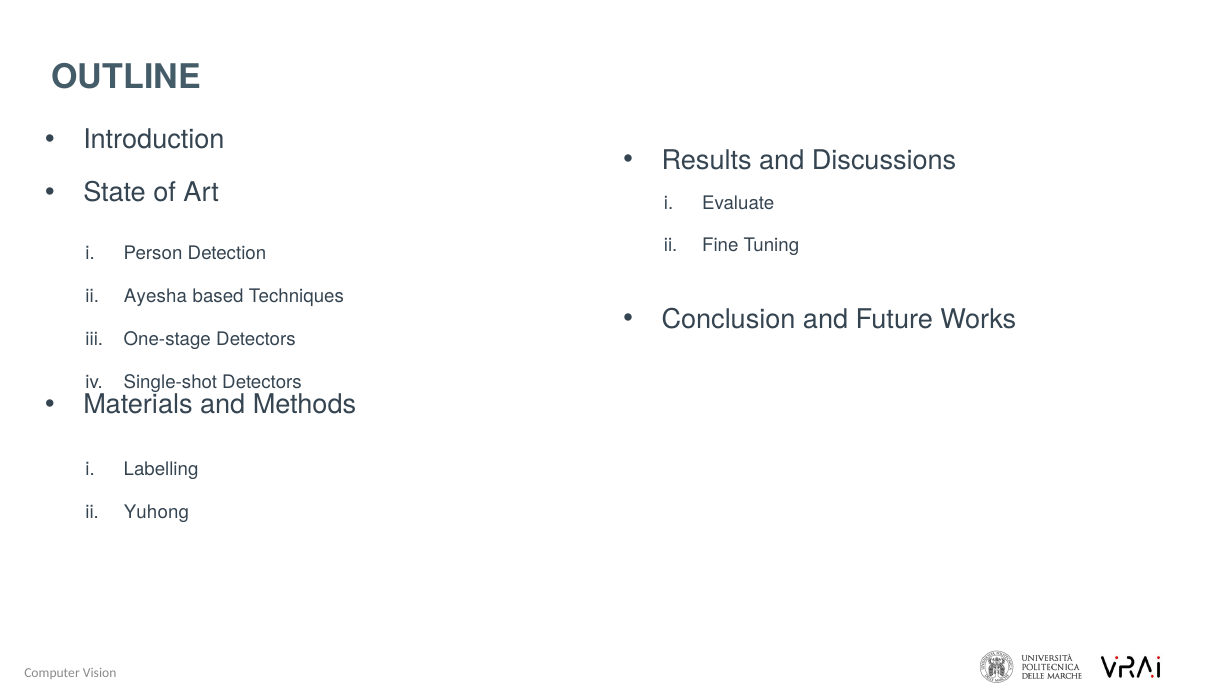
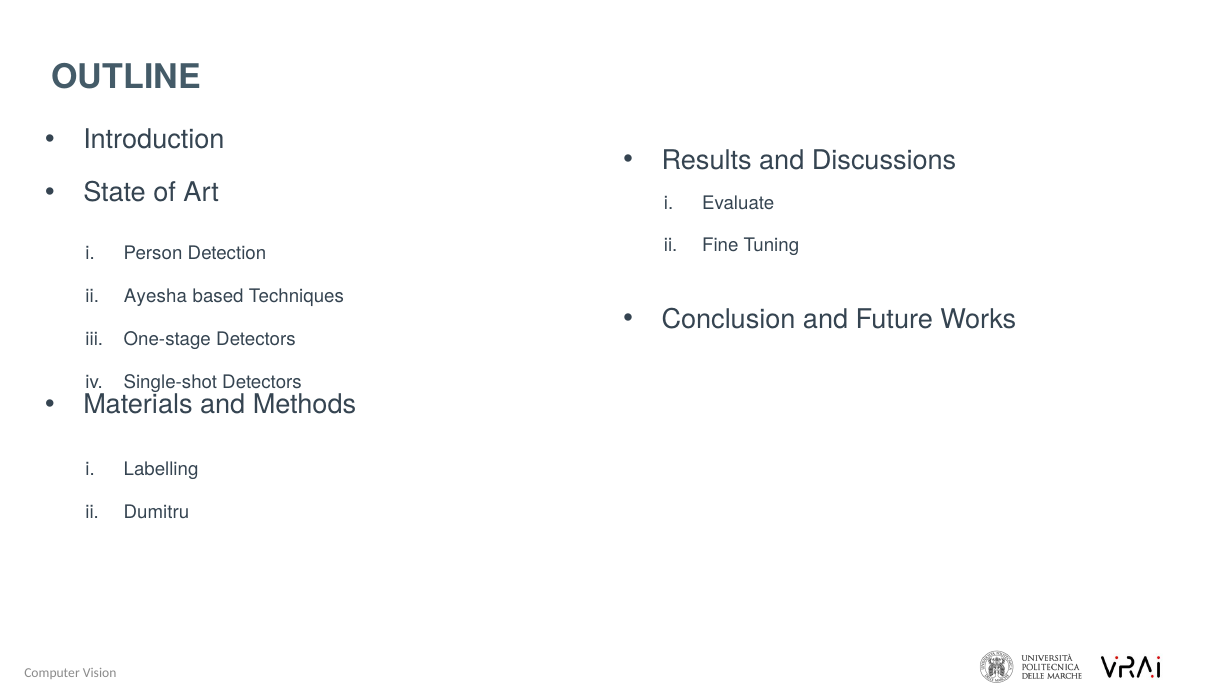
Yuhong: Yuhong -> Dumitru
